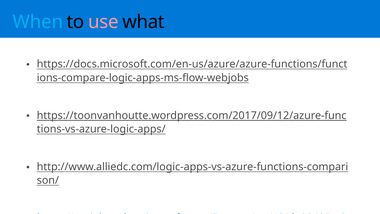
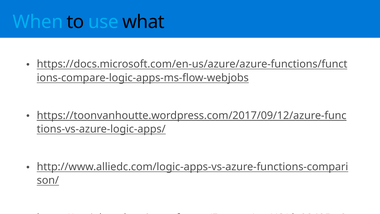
use colour: pink -> light blue
